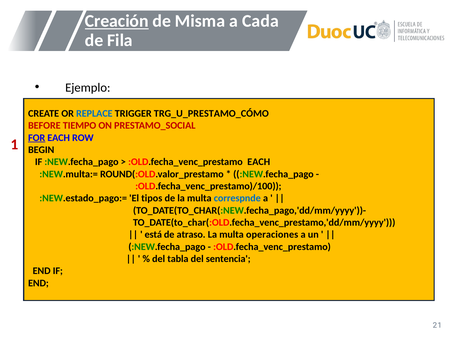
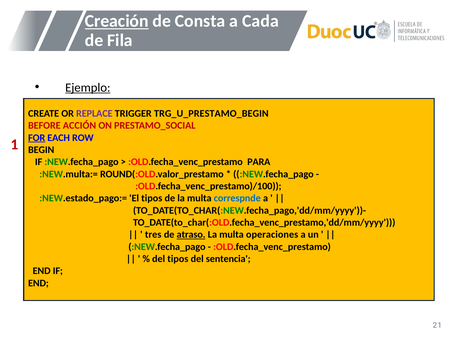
Misma: Misma -> Consta
Ejemplo underline: none -> present
REPLACE colour: blue -> purple
TRG_U_PRESTAMO_CÓMO: TRG_U_PRESTAMO_CÓMO -> TRG_U_PRESTAMO_BEGIN
TIEMPO: TIEMPO -> ACCIÓN
:OLD.fecha_venc_prestamo EACH: EACH -> PARA
está: está -> tres
atraso underline: none -> present
del tabla: tabla -> tipos
